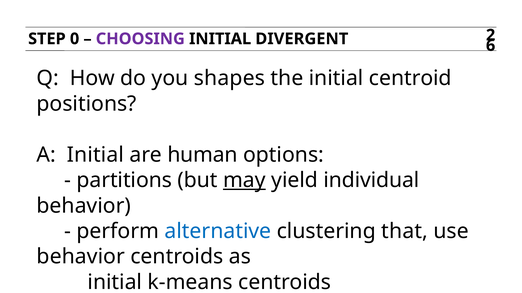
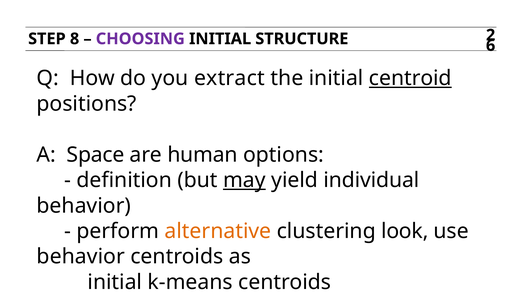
0: 0 -> 8
DIVERGENT: DIVERGENT -> STRUCTURE
shapes: shapes -> extract
centroid at (410, 78) underline: none -> present
A Initial: Initial -> Space
partitions: partitions -> definition
alternative colour: blue -> orange
that: that -> look
